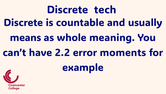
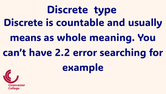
tech: tech -> type
moments: moments -> searching
